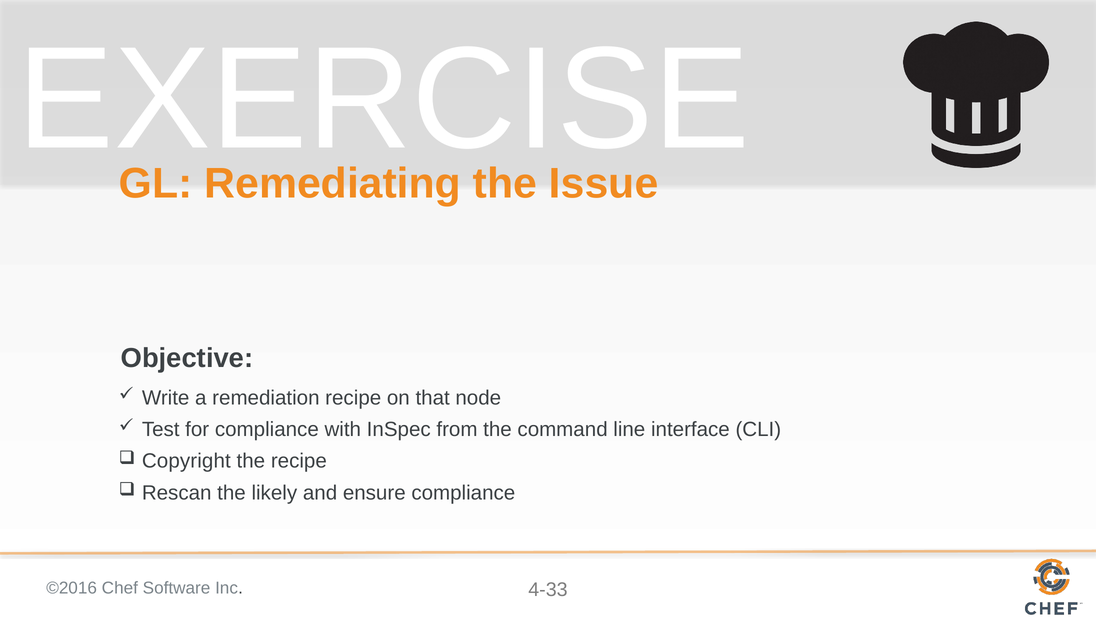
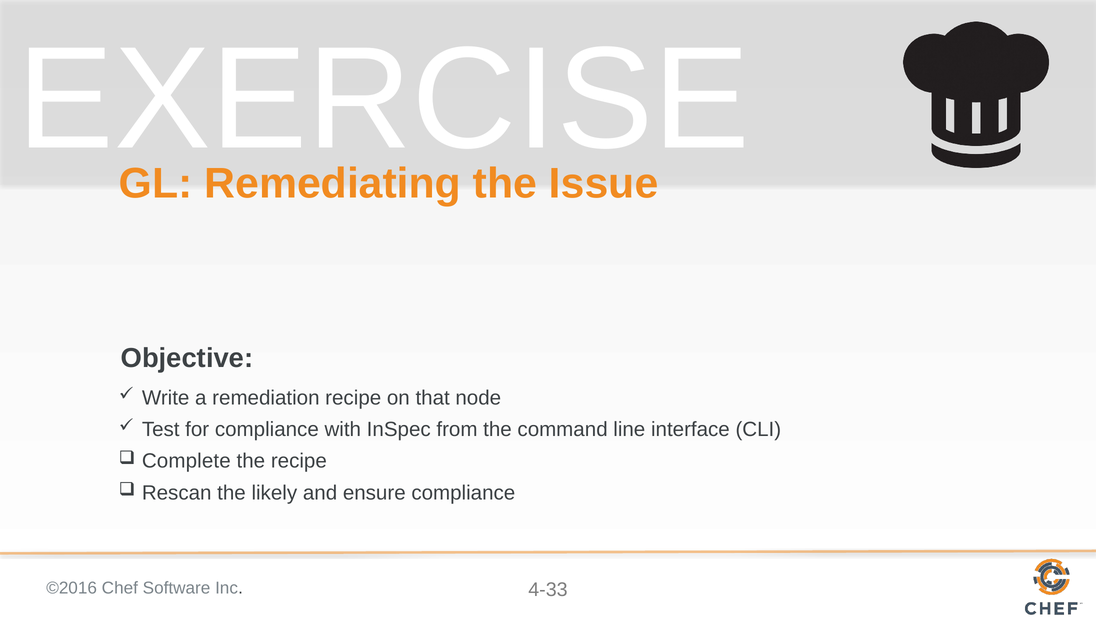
Copyright: Copyright -> Complete
